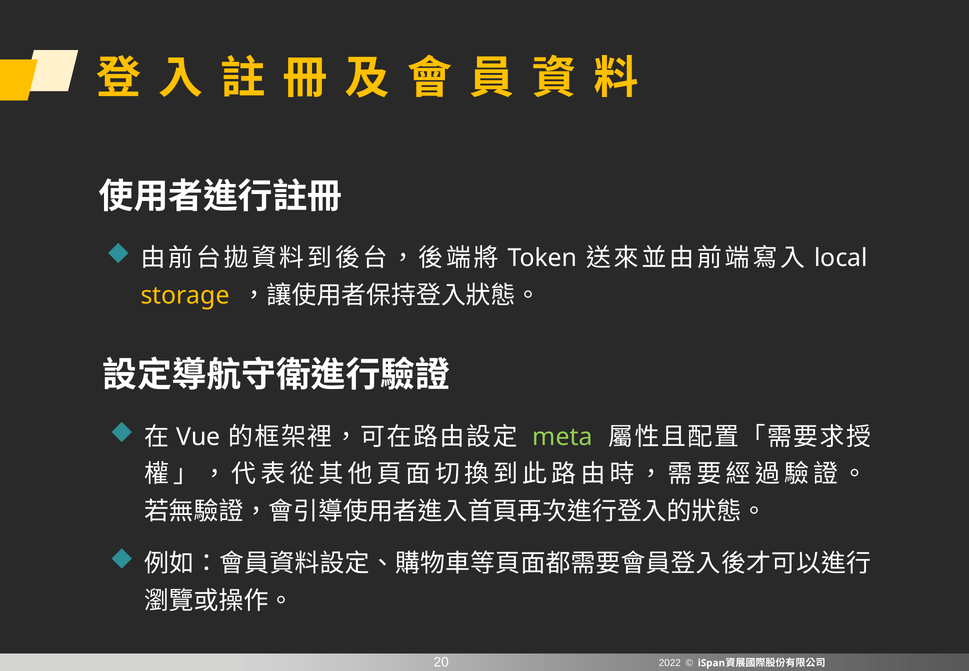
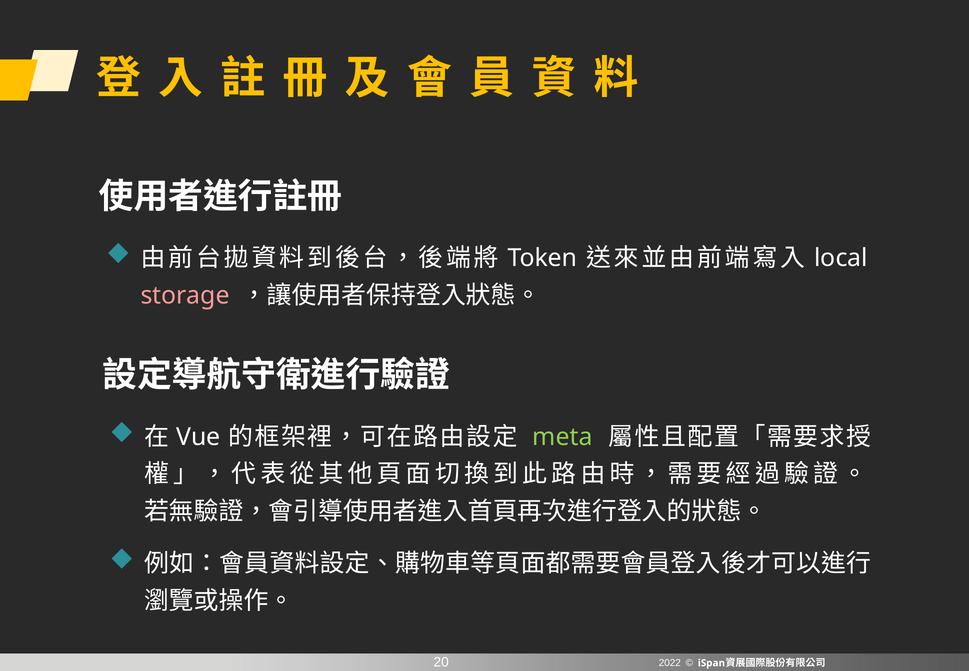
storage colour: yellow -> pink
